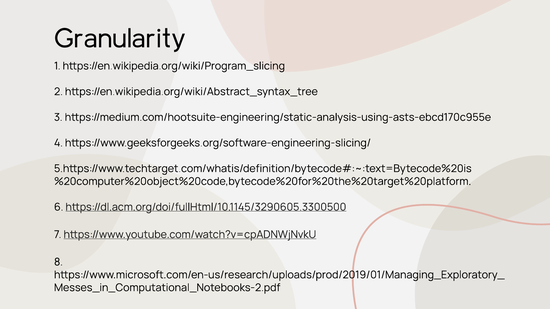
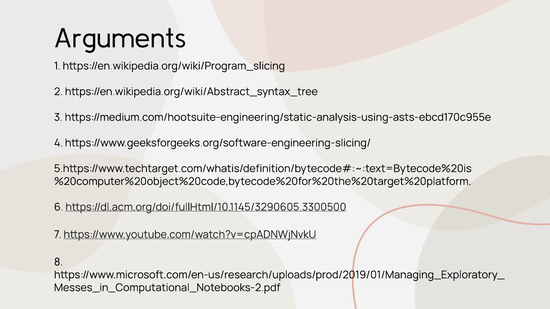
Granularity: Granularity -> Arguments
